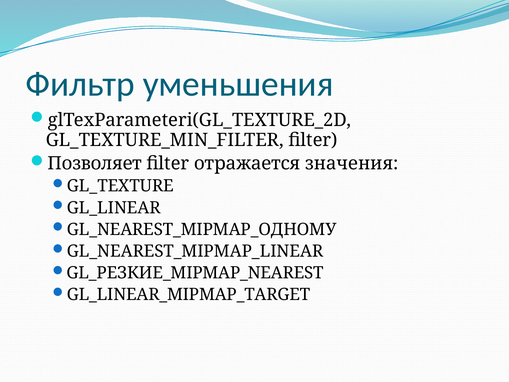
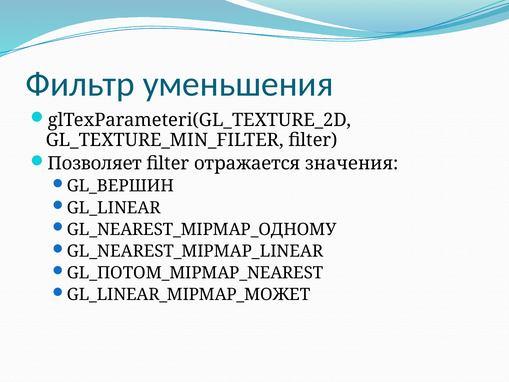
GL_TEXTURE: GL_TEXTURE -> GL_ВЕРШИН
GL_РЕЗКИЕ_MIPMAP_NEAREST: GL_РЕЗКИЕ_MIPMAP_NEAREST -> GL_ПОТОМ_MIPMAP_NEAREST
GL_LINEAR_MIPMAP_TARGET: GL_LINEAR_MIPMAP_TARGET -> GL_LINEAR_MIPMAP_МОЖЕТ
